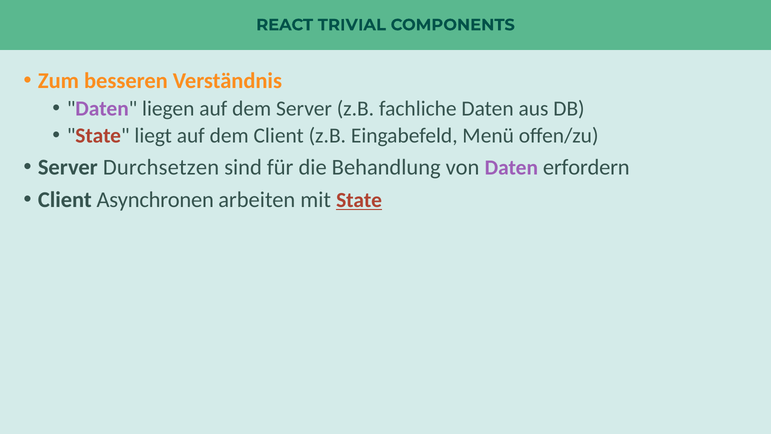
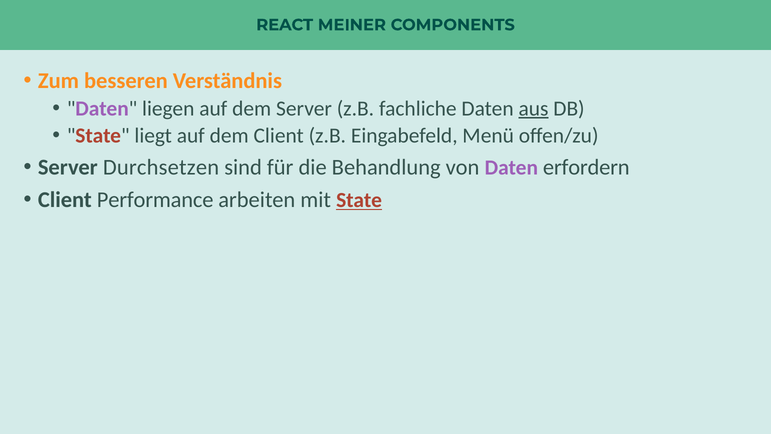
TRIVIAL: TRIVIAL -> MEINER
aus underline: none -> present
Asynchronen: Asynchronen -> Performance
